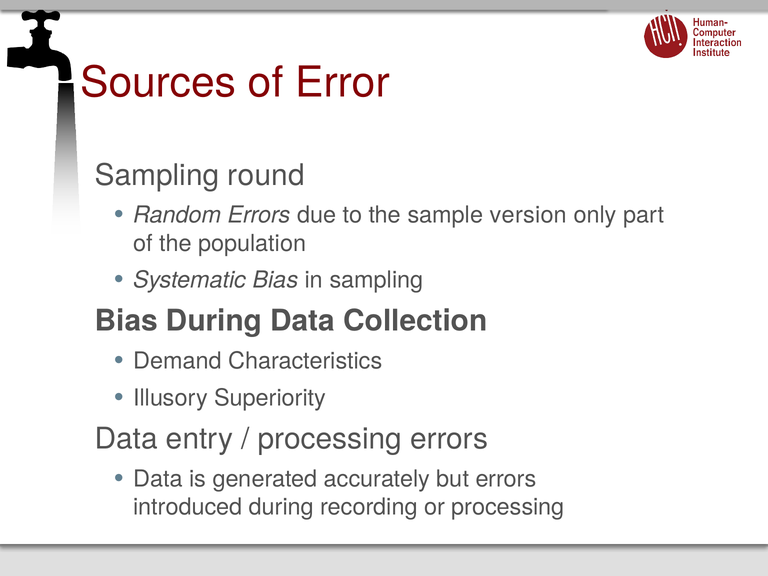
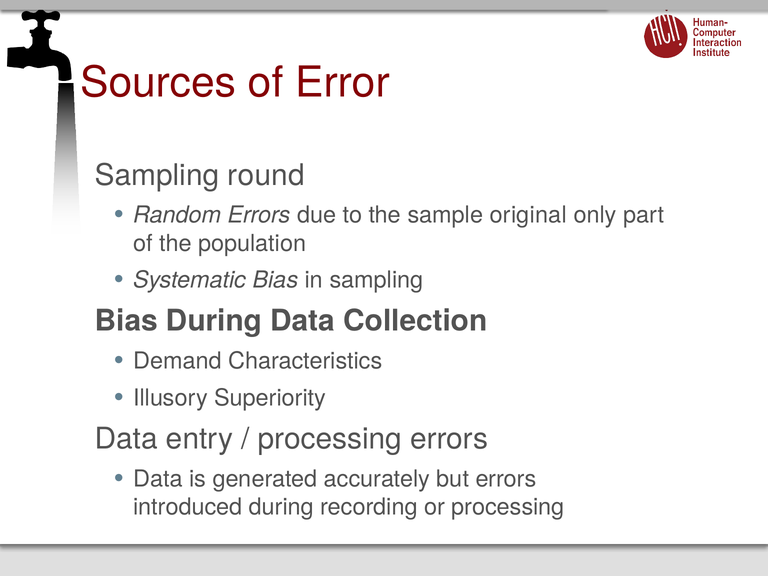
version: version -> original
